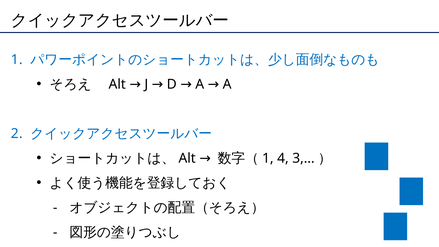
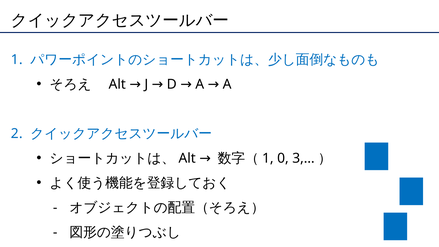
4: 4 -> 0
